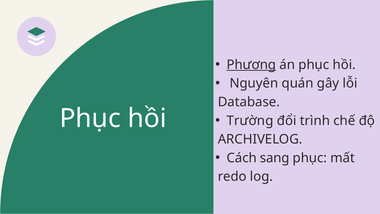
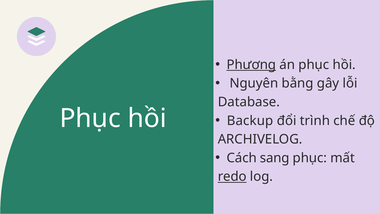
quán: quán -> bằng
Trường: Trường -> Backup
redo underline: none -> present
